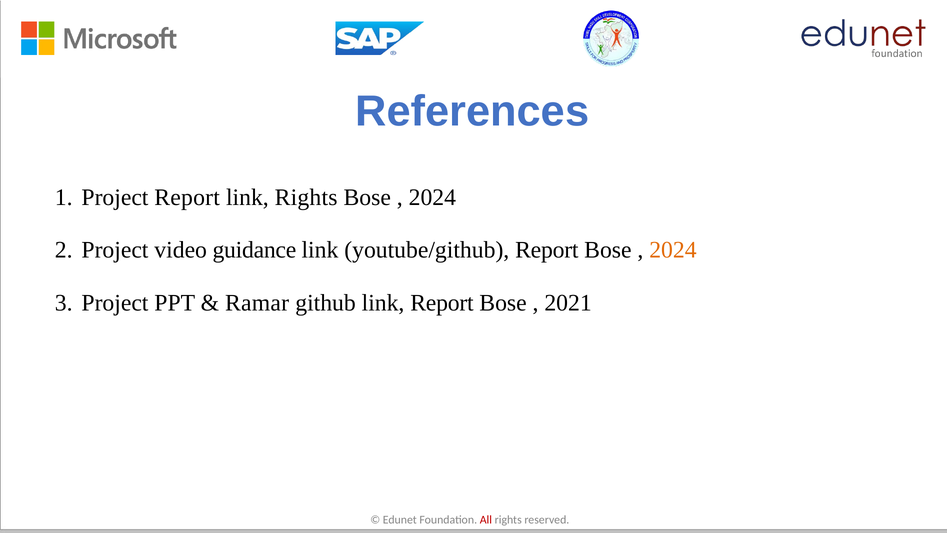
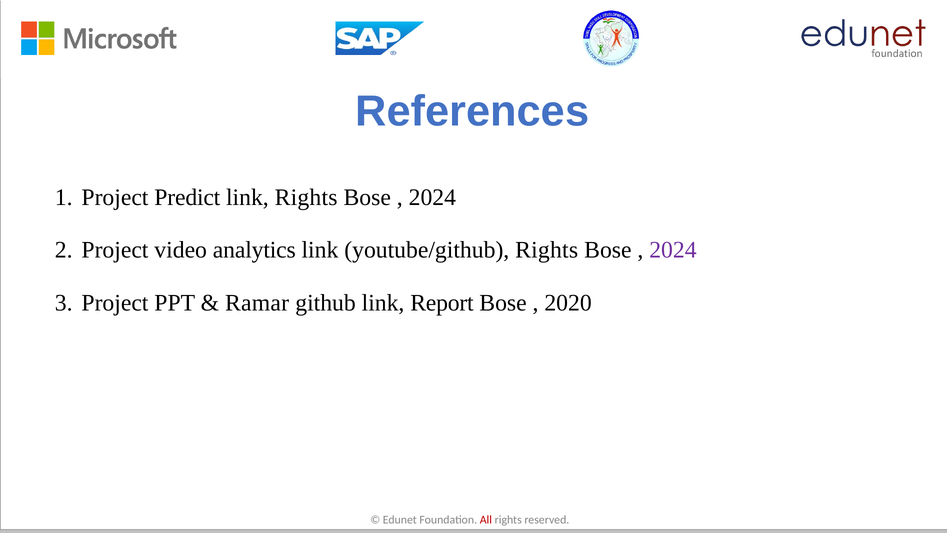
Project Report: Report -> Predict
guidance: guidance -> analytics
youtube/github Report: Report -> Rights
2024 at (673, 250) colour: orange -> purple
2021: 2021 -> 2020
